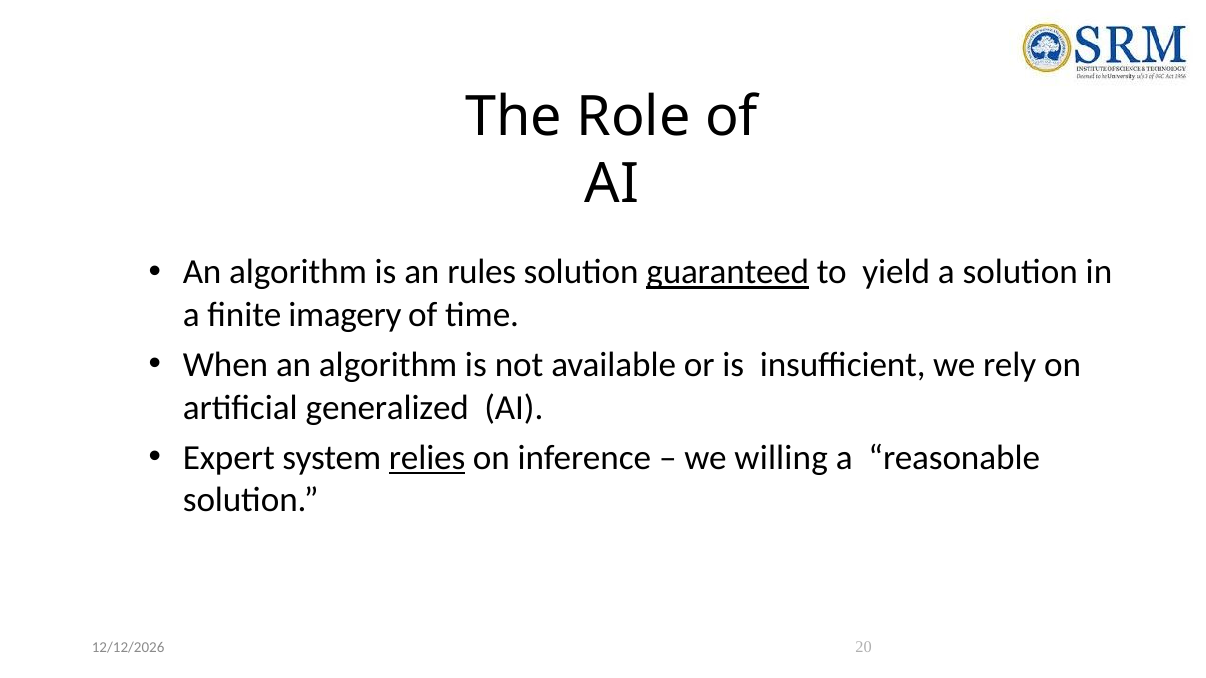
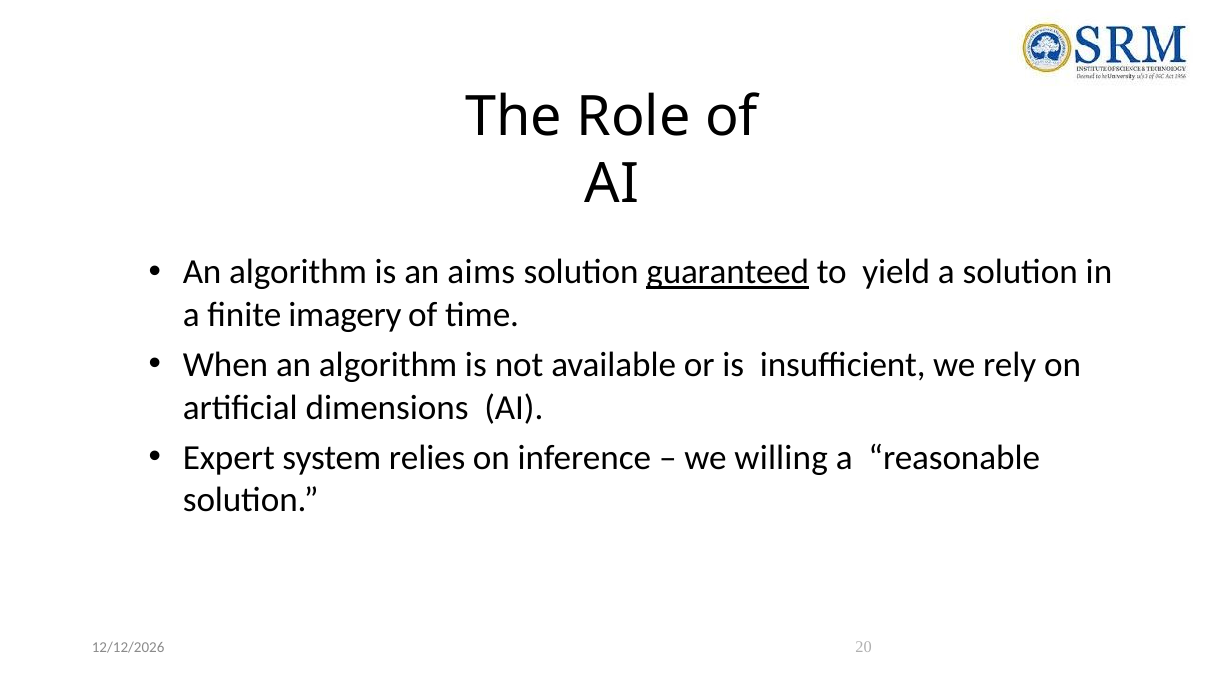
rules: rules -> aims
generalized: generalized -> dimensions
relies underline: present -> none
